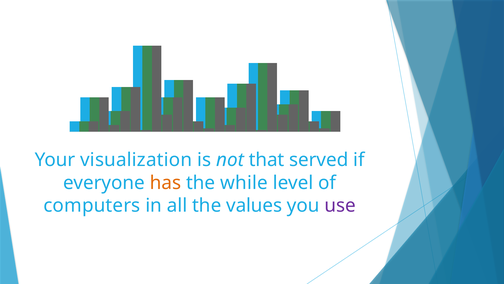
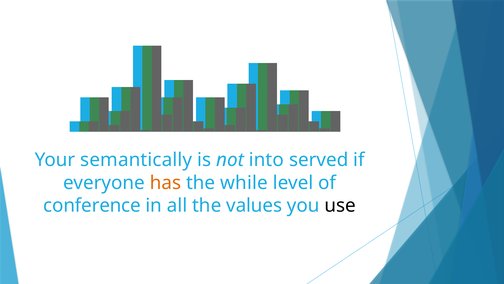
visualization: visualization -> semantically
that: that -> into
computers: computers -> conference
use colour: purple -> black
